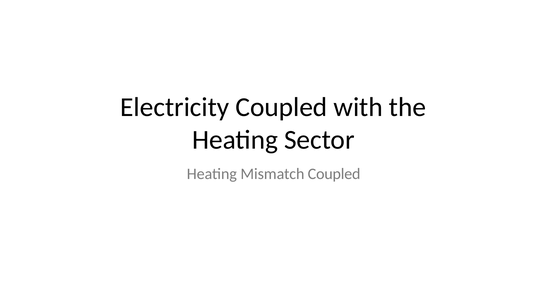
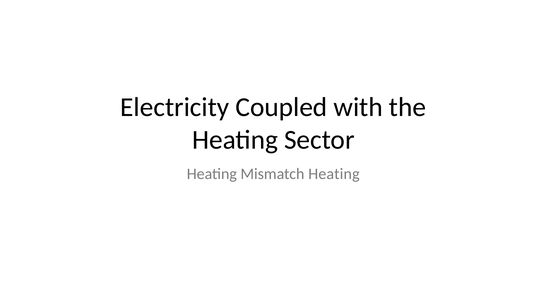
Mismatch Coupled: Coupled -> Heating
